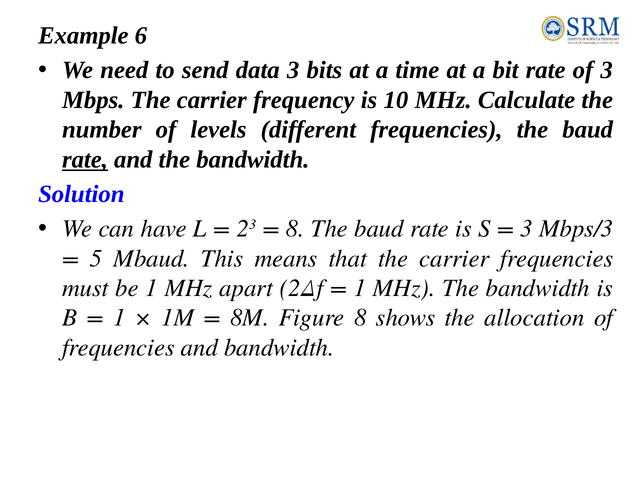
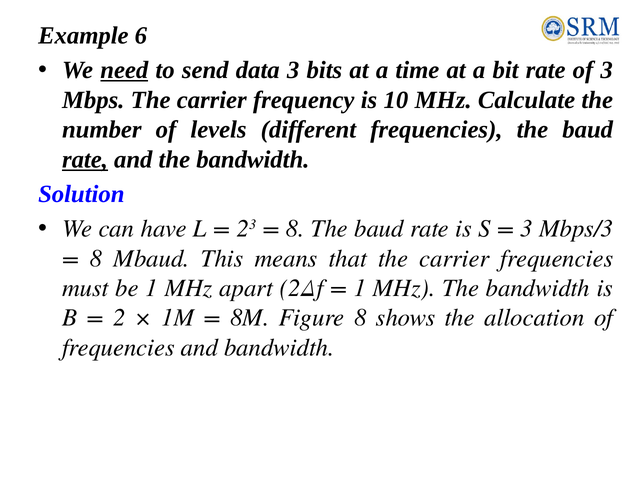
need underline: none -> present
5 at (96, 258): 5 -> 8
1 at (119, 318): 1 -> 2
